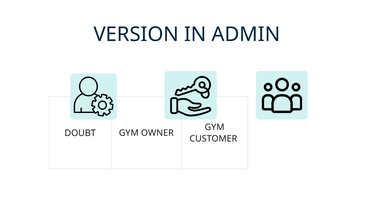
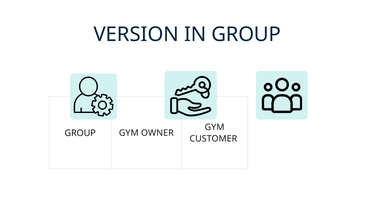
IN ADMIN: ADMIN -> GROUP
DOUBT at (80, 133): DOUBT -> GROUP
